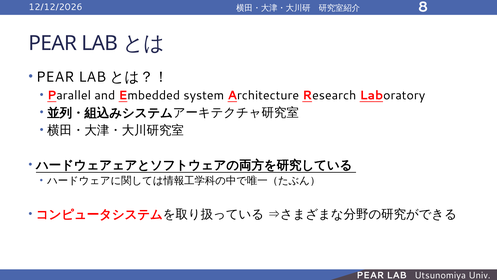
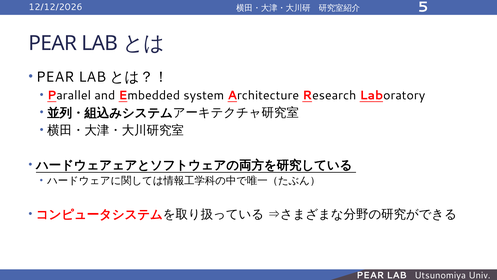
8: 8 -> 5
